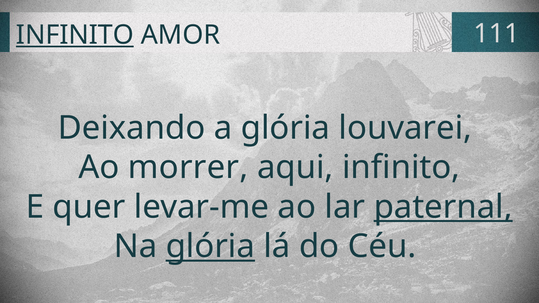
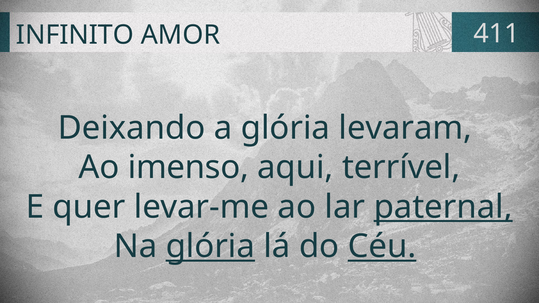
INFINITO at (75, 35) underline: present -> none
111: 111 -> 411
louvarei: louvarei -> levaram
morrer: morrer -> imenso
aqui infinito: infinito -> terrível
Céu underline: none -> present
